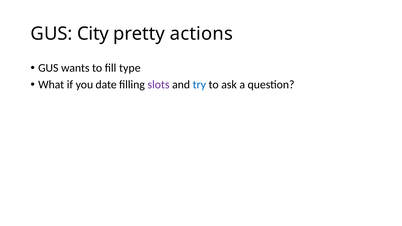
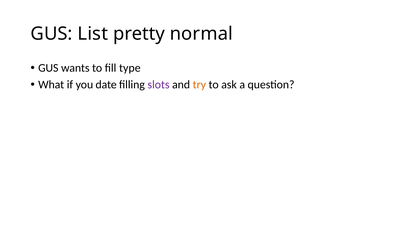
City: City -> List
actions: actions -> normal
try colour: blue -> orange
